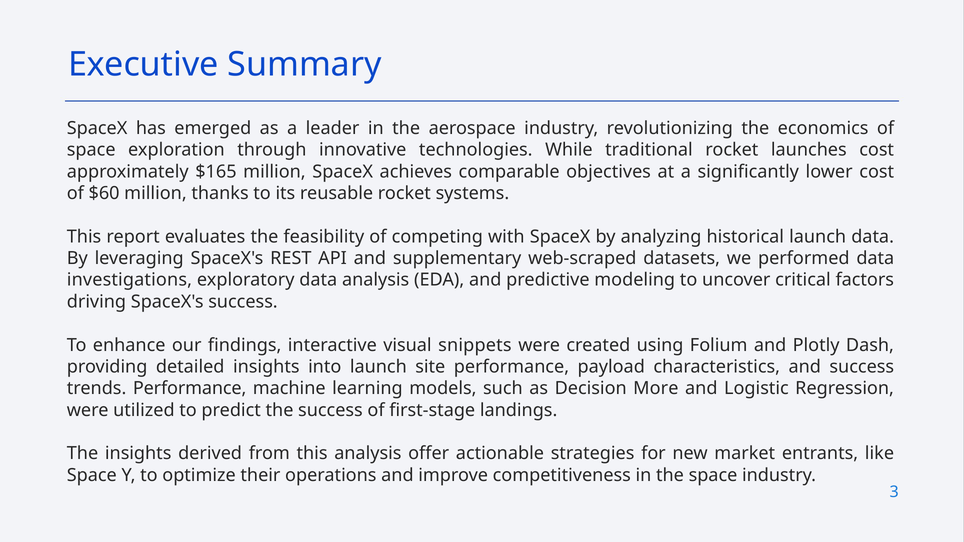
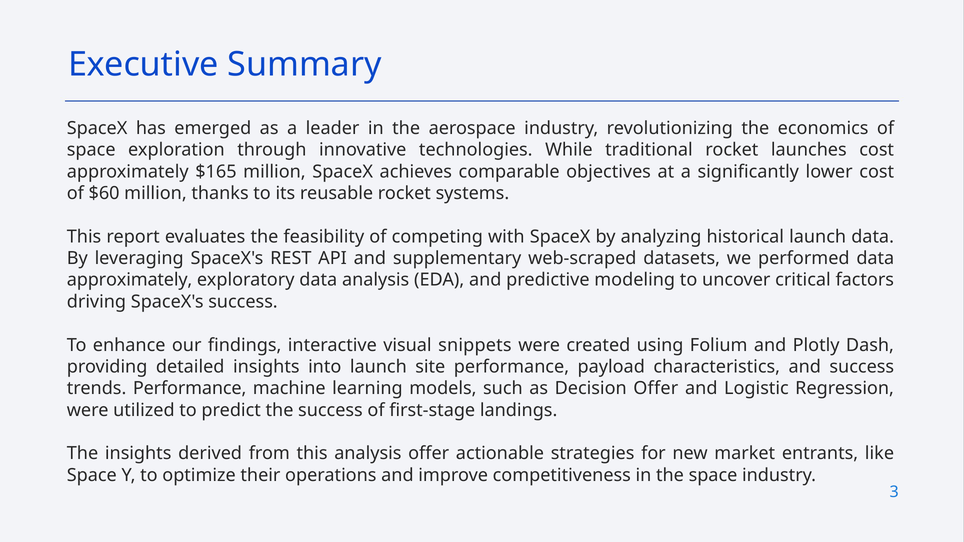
investigations at (129, 280): investigations -> approximately
Decision More: More -> Offer
